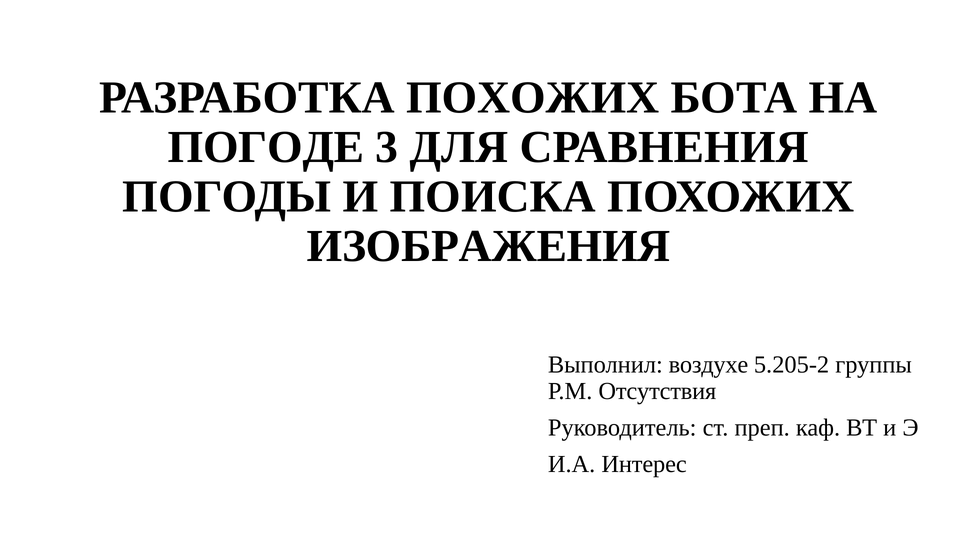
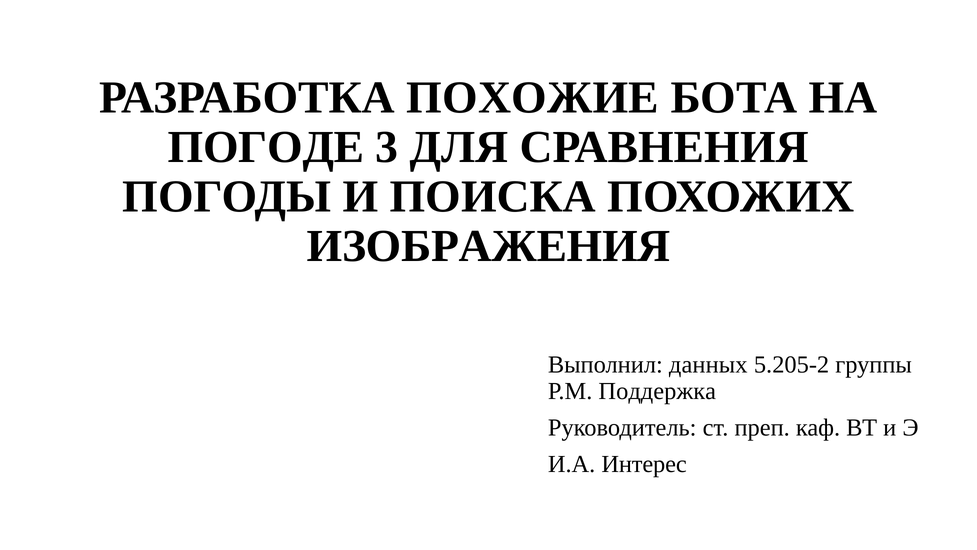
РАЗРАБОТКА ПОХОЖИХ: ПОХОЖИХ -> ПОХОЖИЕ
воздухе: воздухе -> данных
Отсутствия: Отсутствия -> Поддержка
